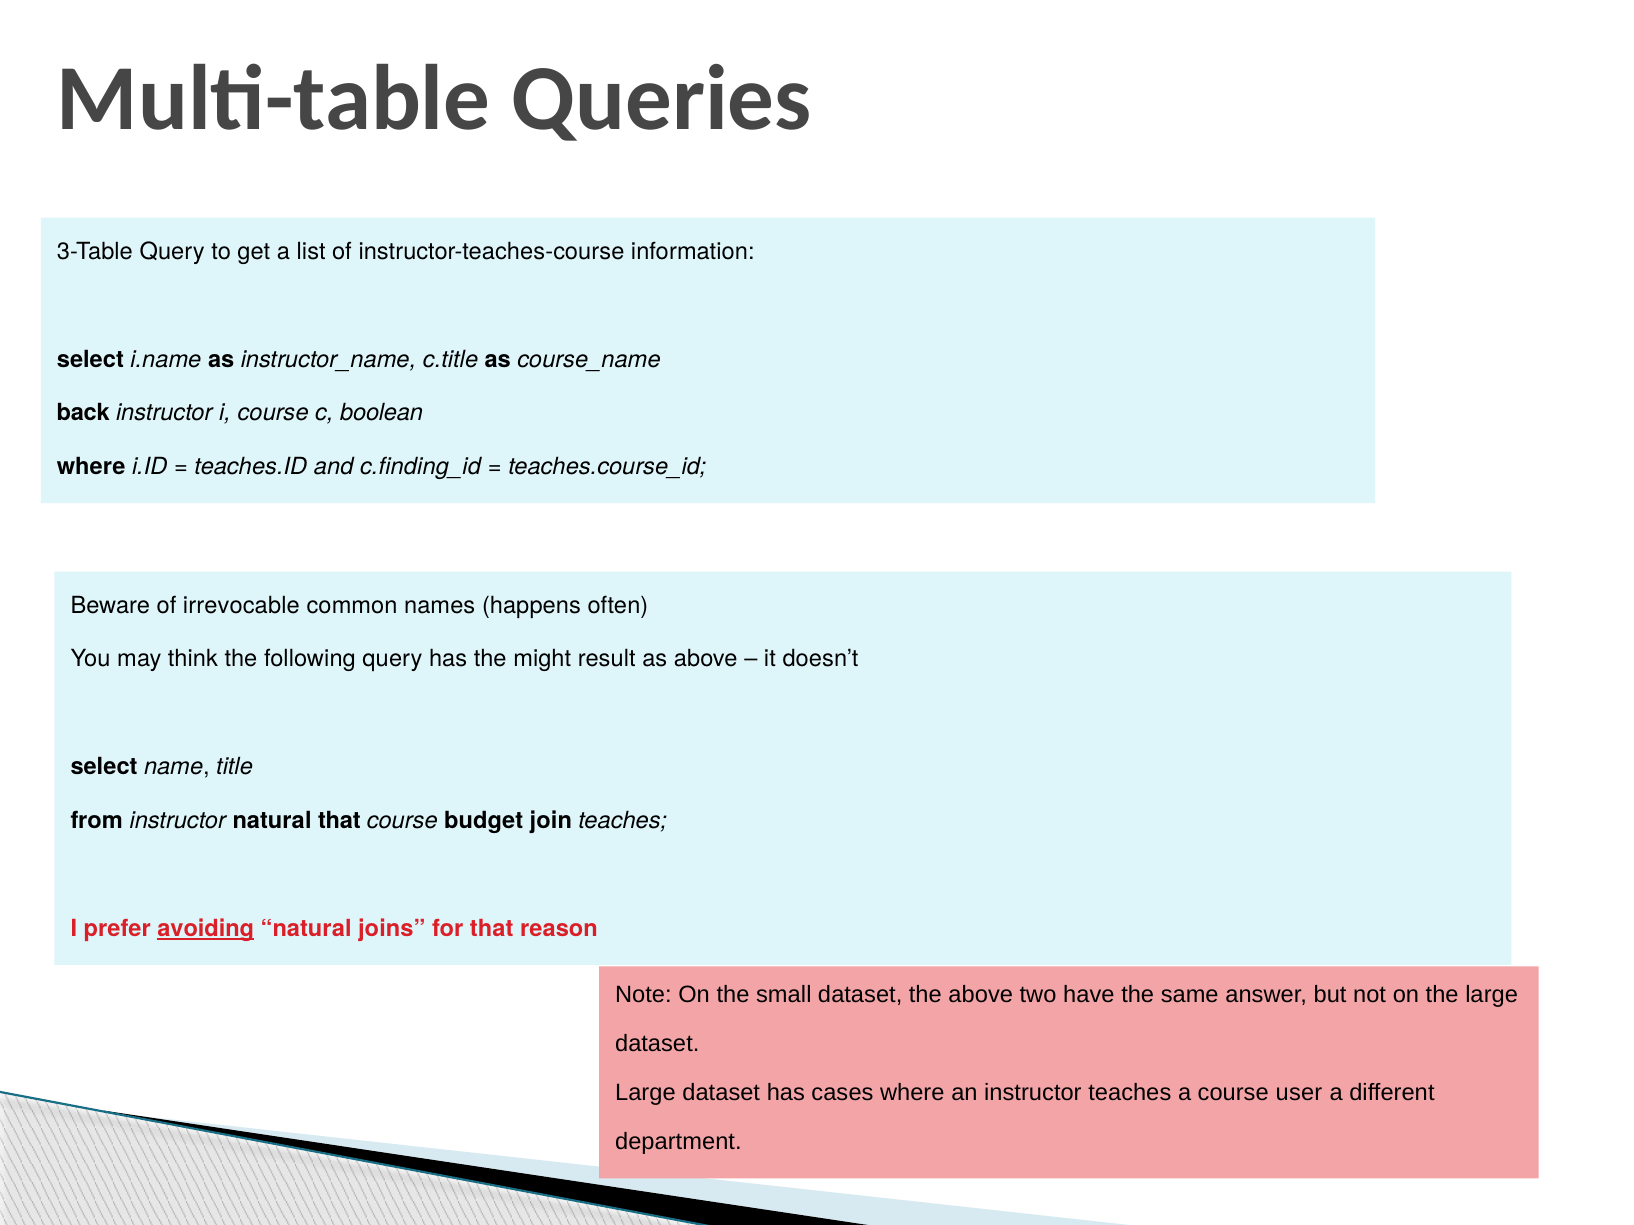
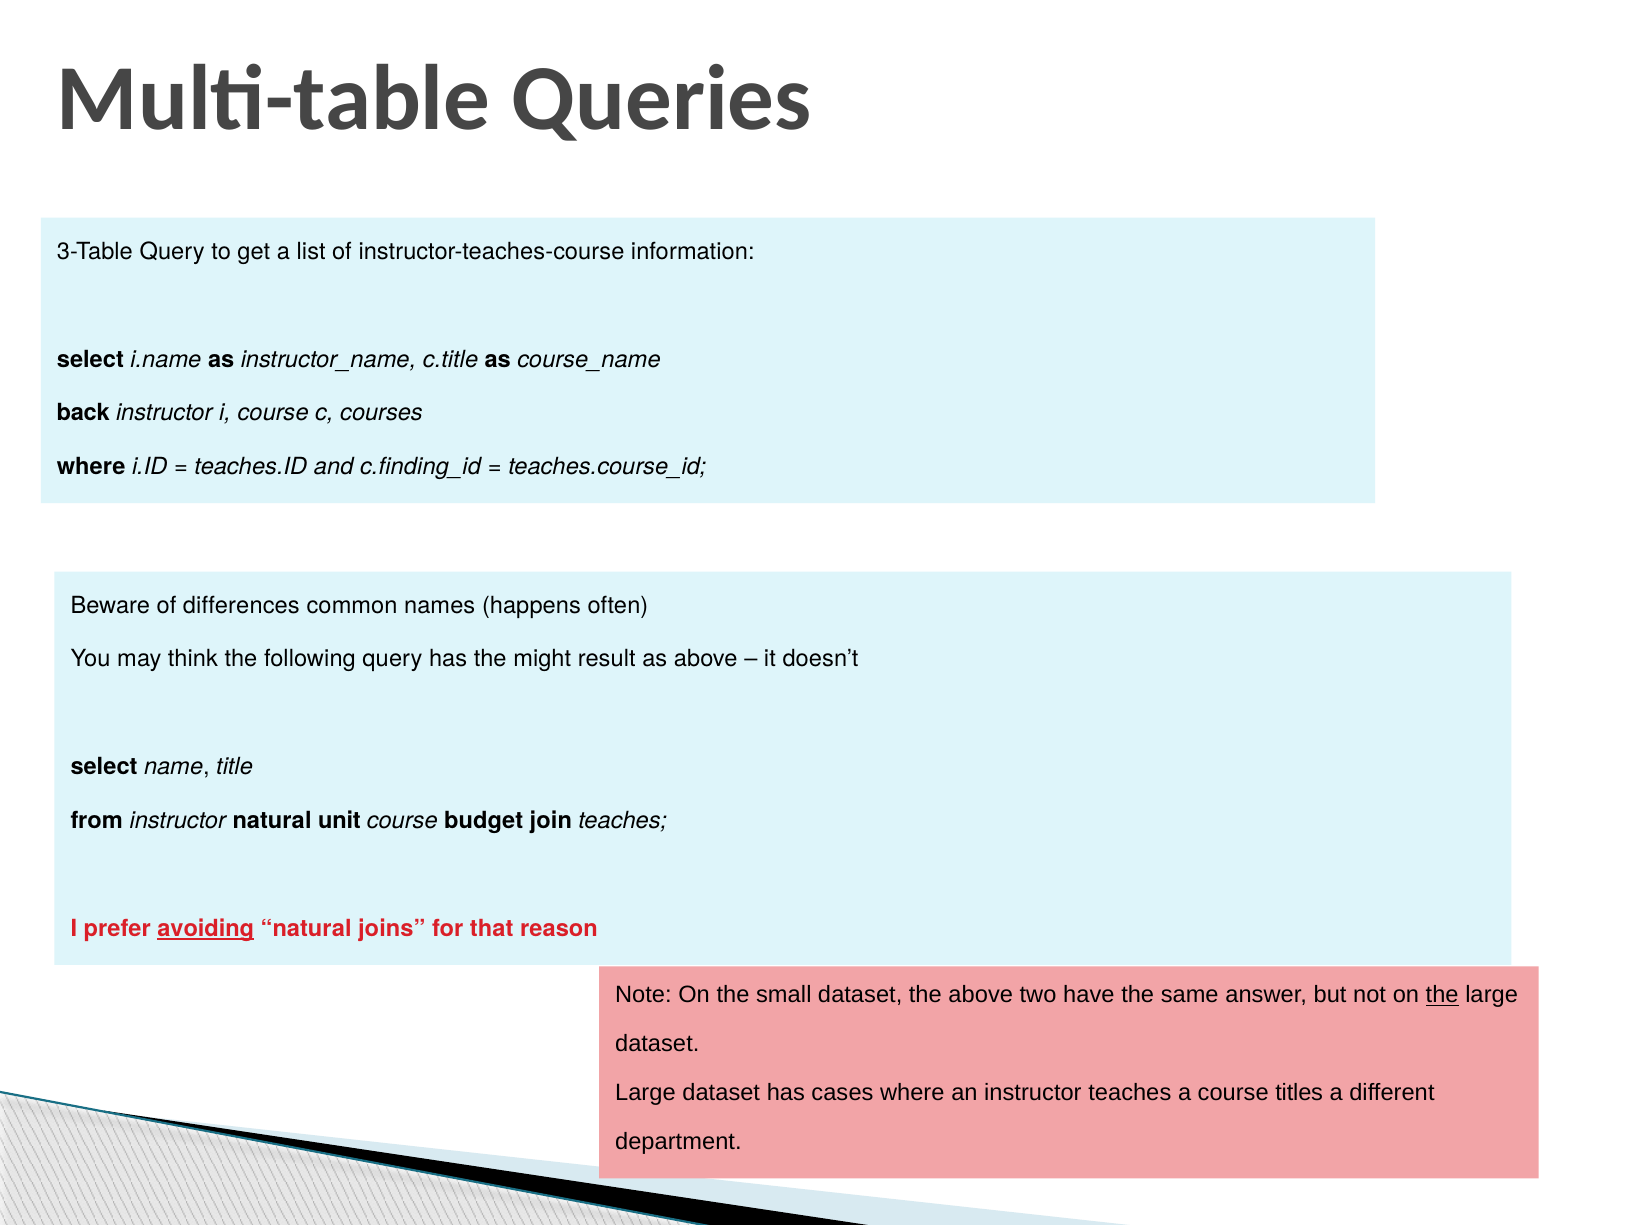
boolean: boolean -> courses
irrevocable: irrevocable -> differences
natural that: that -> unit
the at (1442, 996) underline: none -> present
user: user -> titles
